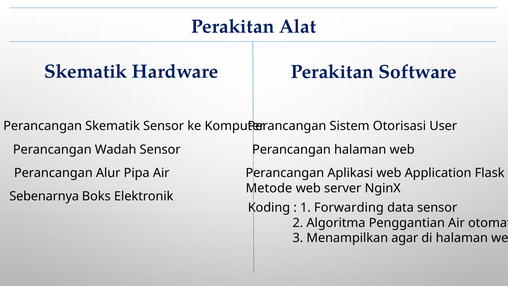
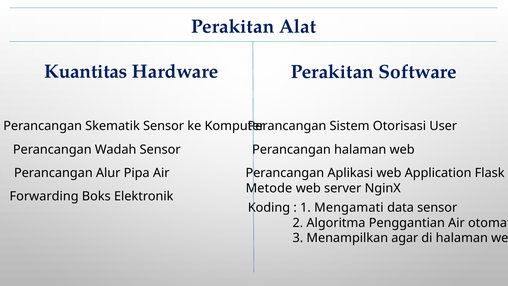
Skematik at (86, 72): Skematik -> Kuantitas
Sebenarnya: Sebenarnya -> Forwarding
Forwarding: Forwarding -> Mengamati
